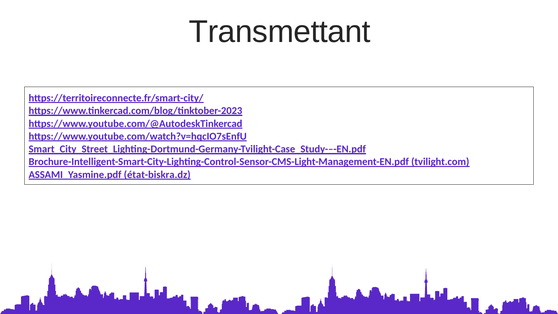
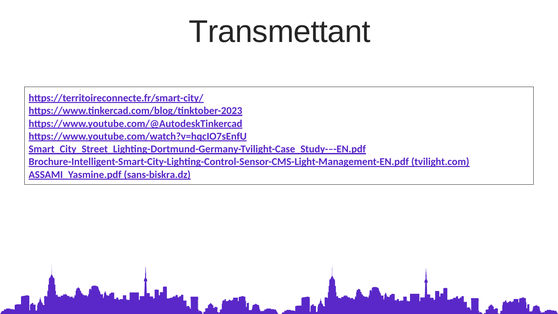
état-biskra.dz: état-biskra.dz -> sans-biskra.dz
